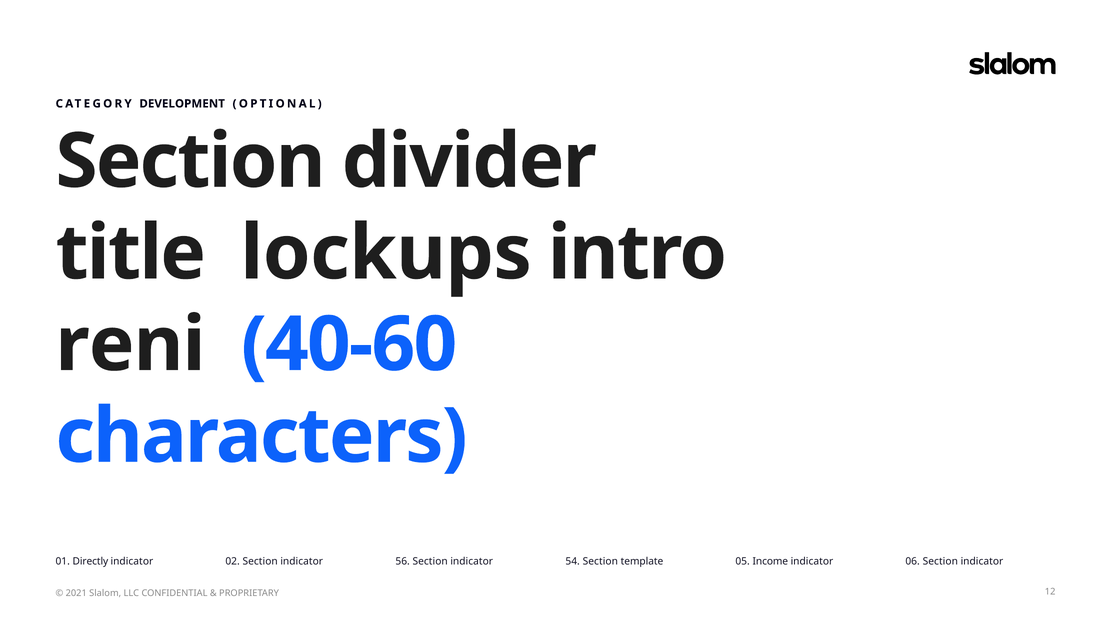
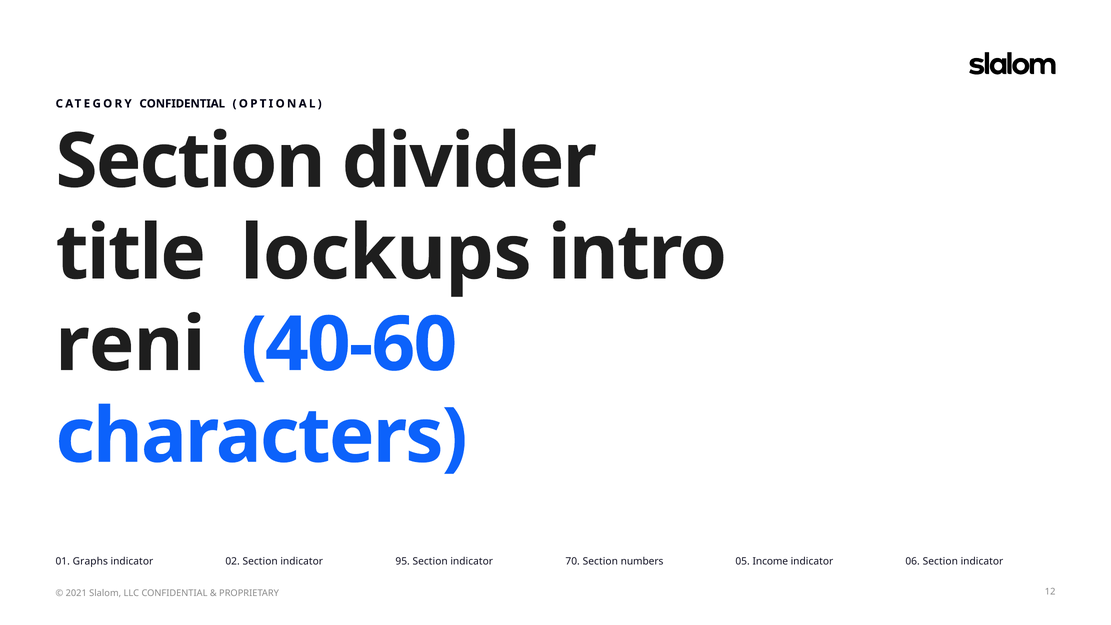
CATEGORY DEVELOPMENT: DEVELOPMENT -> CONFIDENTIAL
Directly: Directly -> Graphs
56: 56 -> 95
54: 54 -> 70
template: template -> numbers
